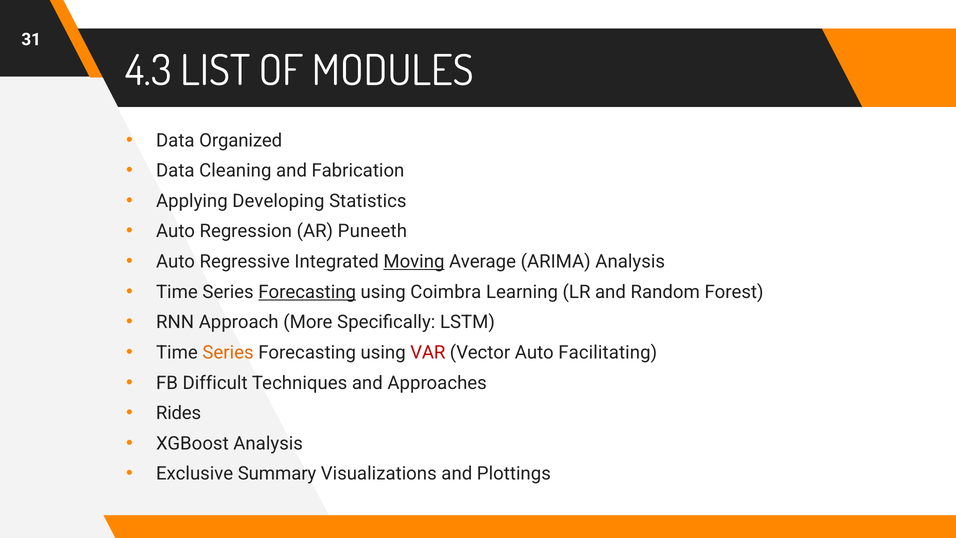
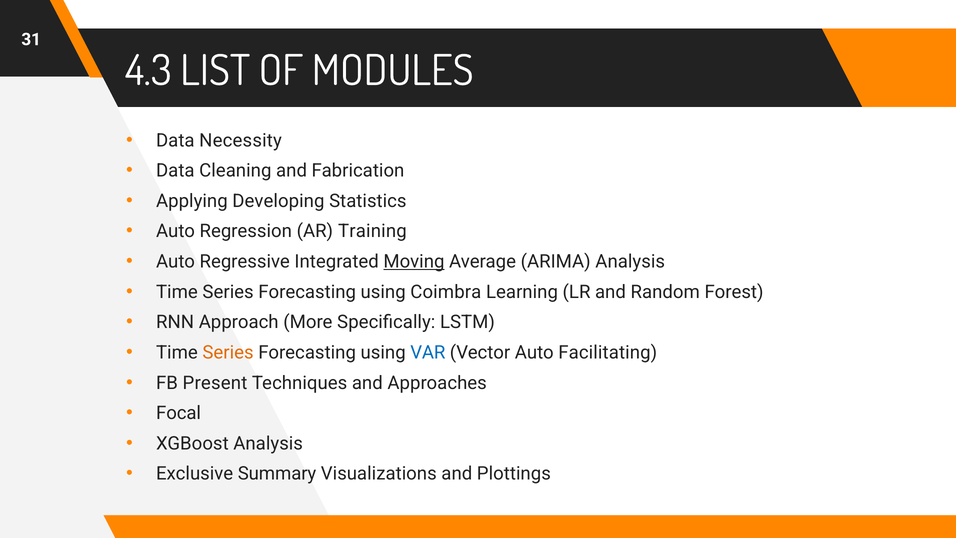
Organized: Organized -> Necessity
Puneeth: Puneeth -> Training
Forecasting at (307, 292) underline: present -> none
VAR colour: red -> blue
Difficult: Difficult -> Present
Rides: Rides -> Focal
